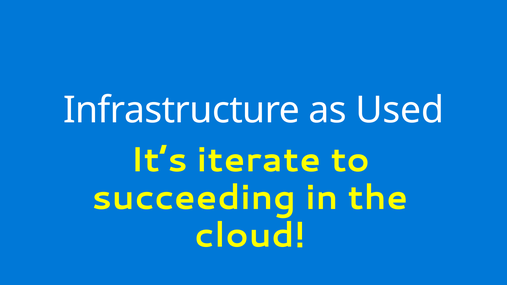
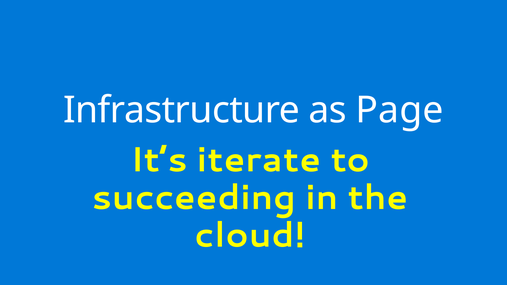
Used: Used -> Page
